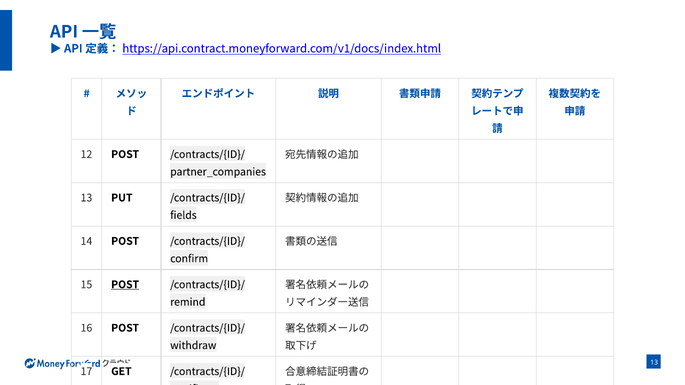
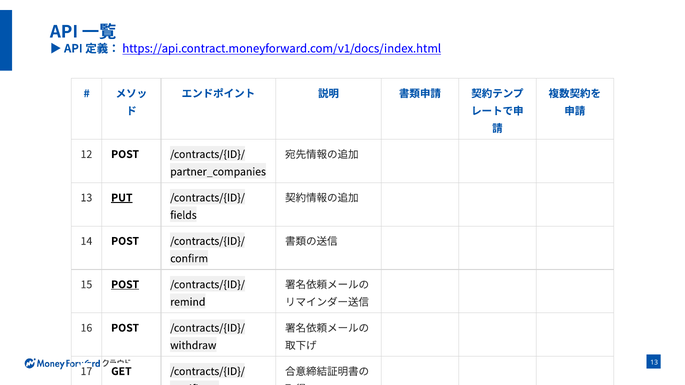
PUT underline: none -> present
